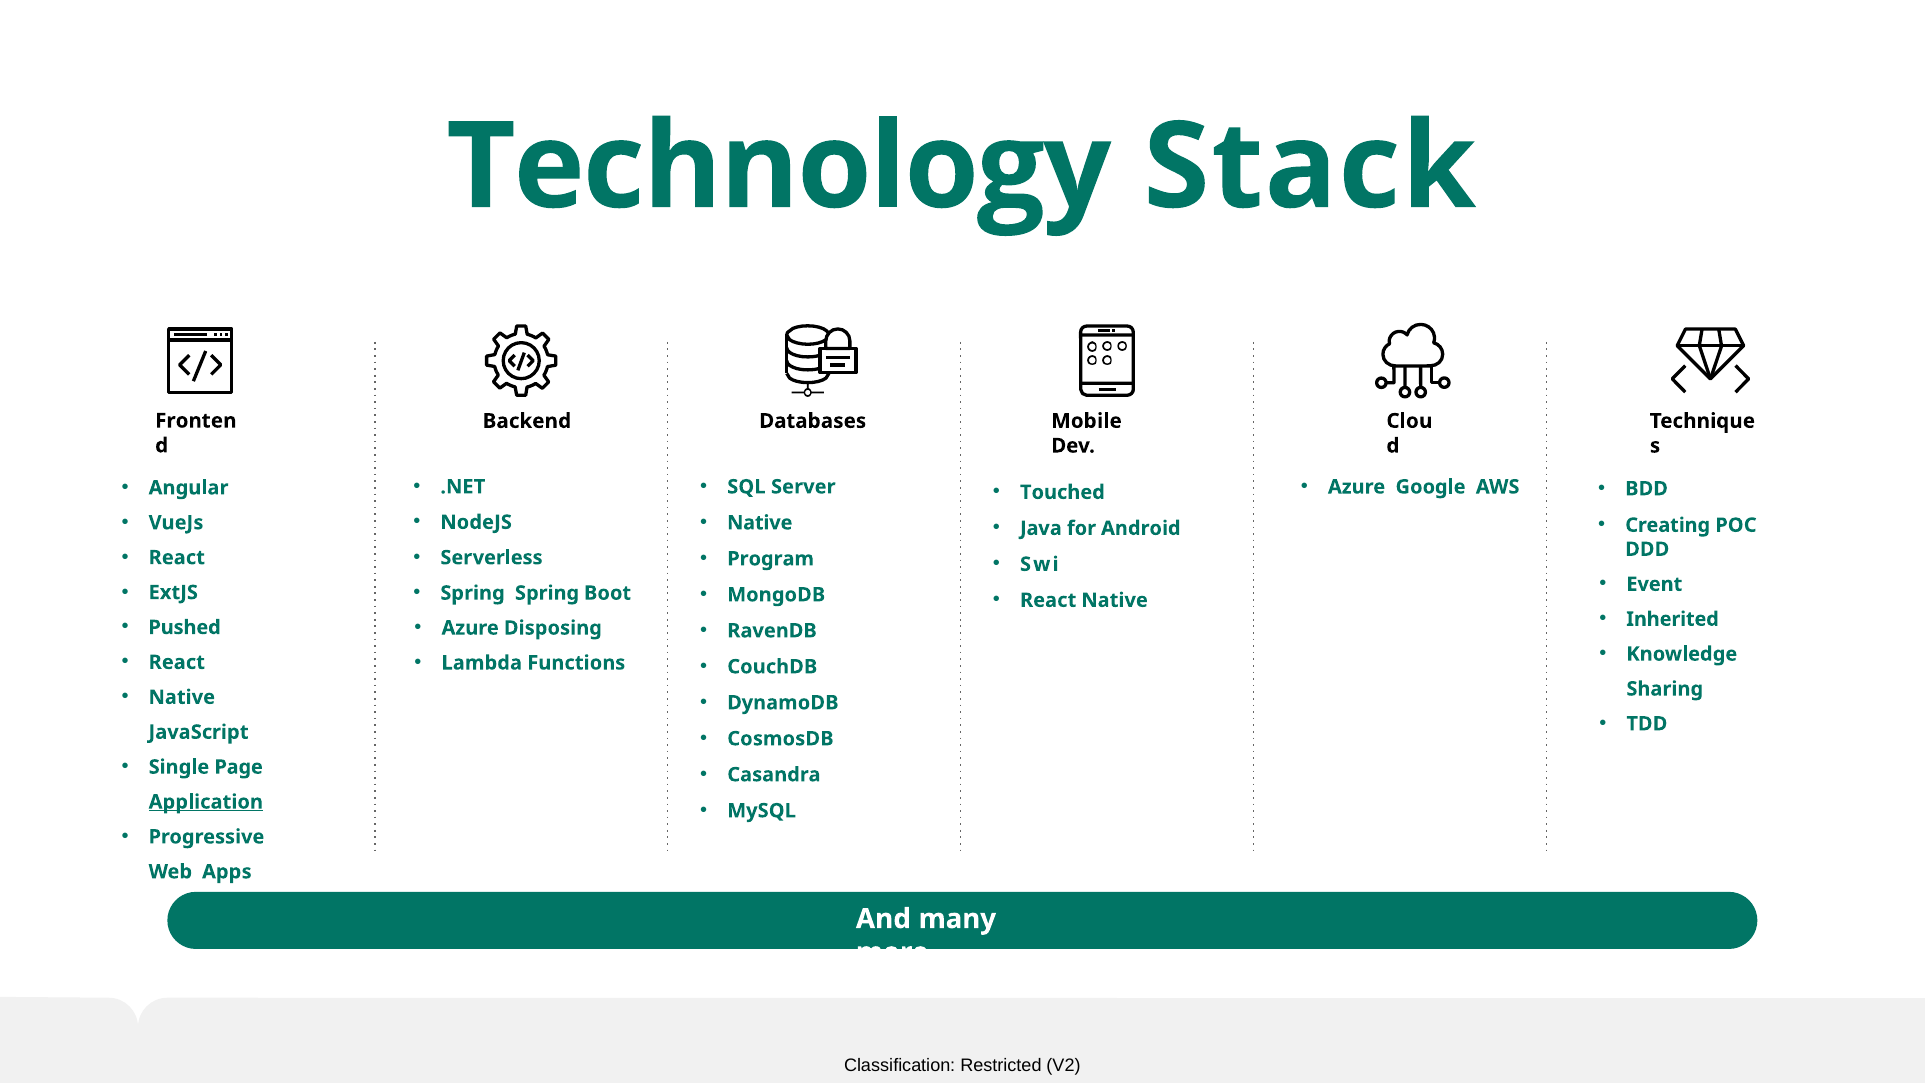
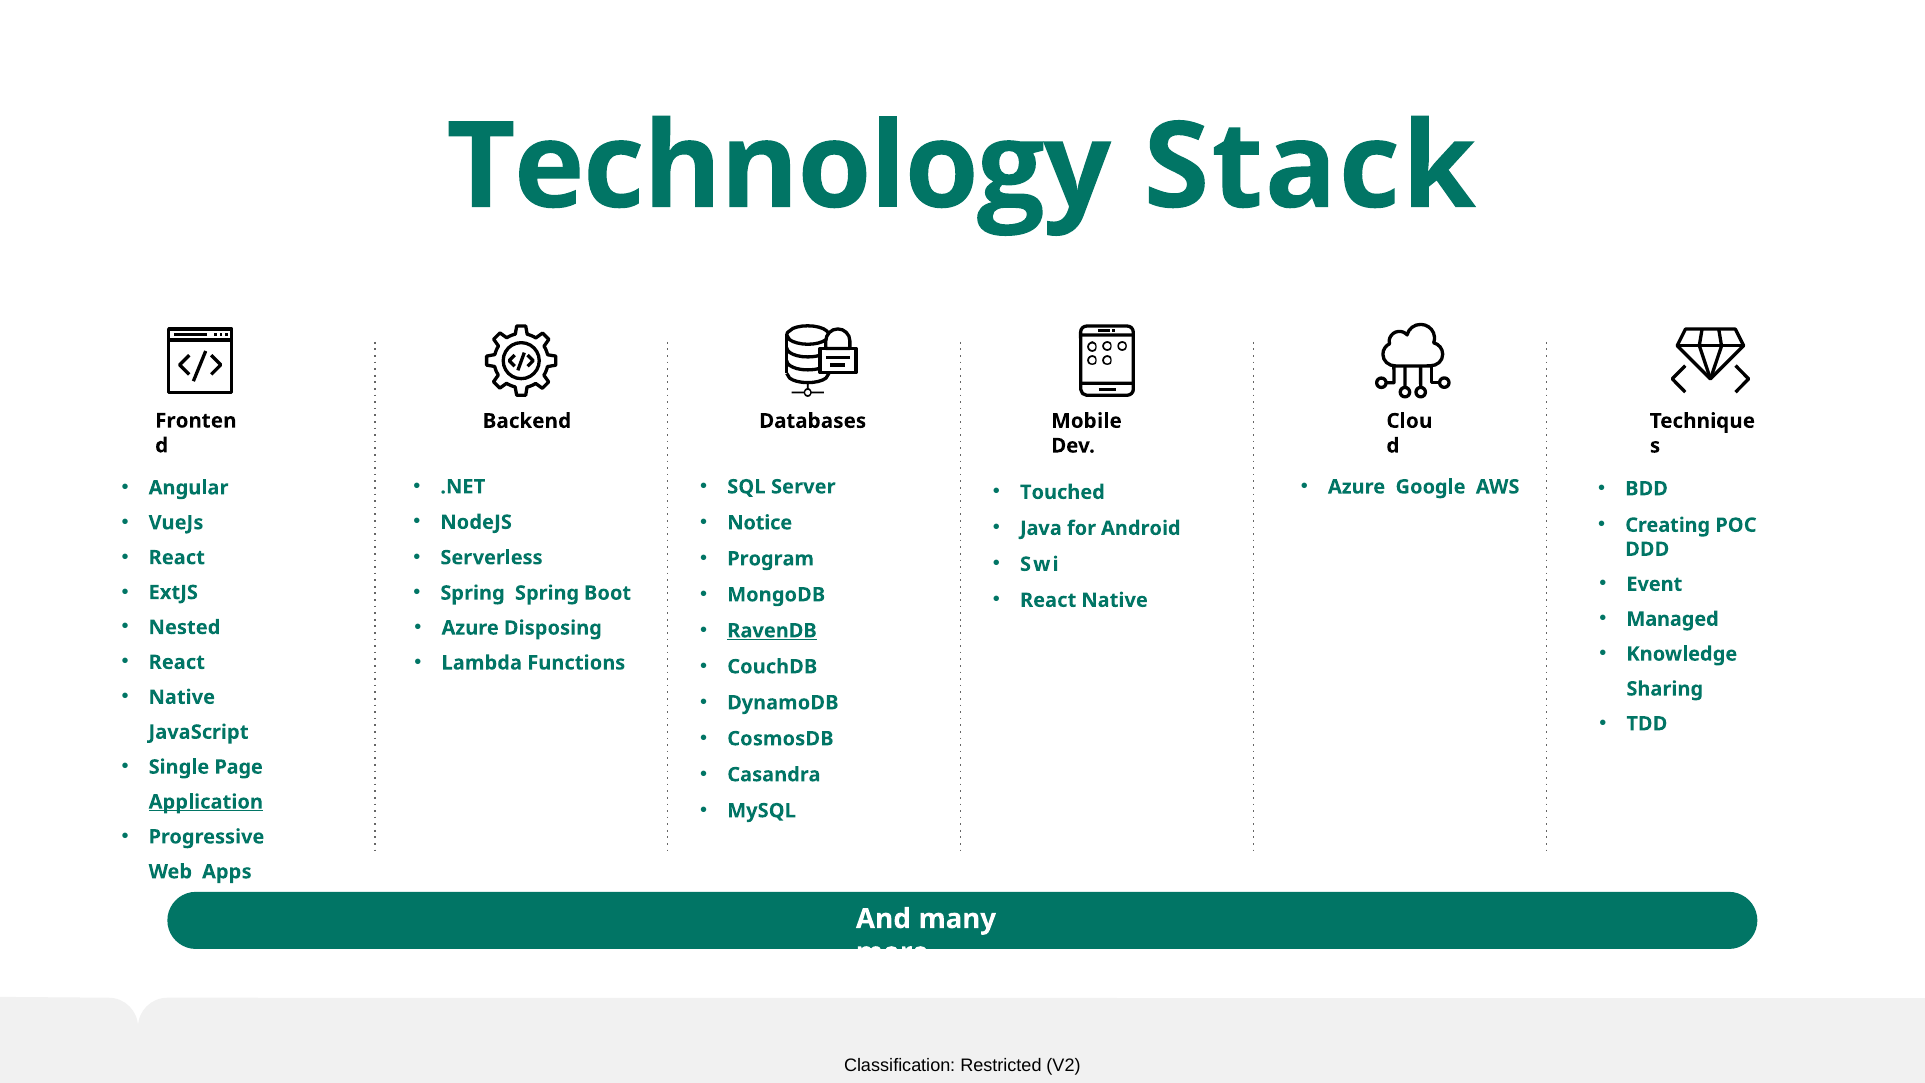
Native at (760, 523): Native -> Notice
Inherited: Inherited -> Managed
Pushed: Pushed -> Nested
RavenDB underline: none -> present
